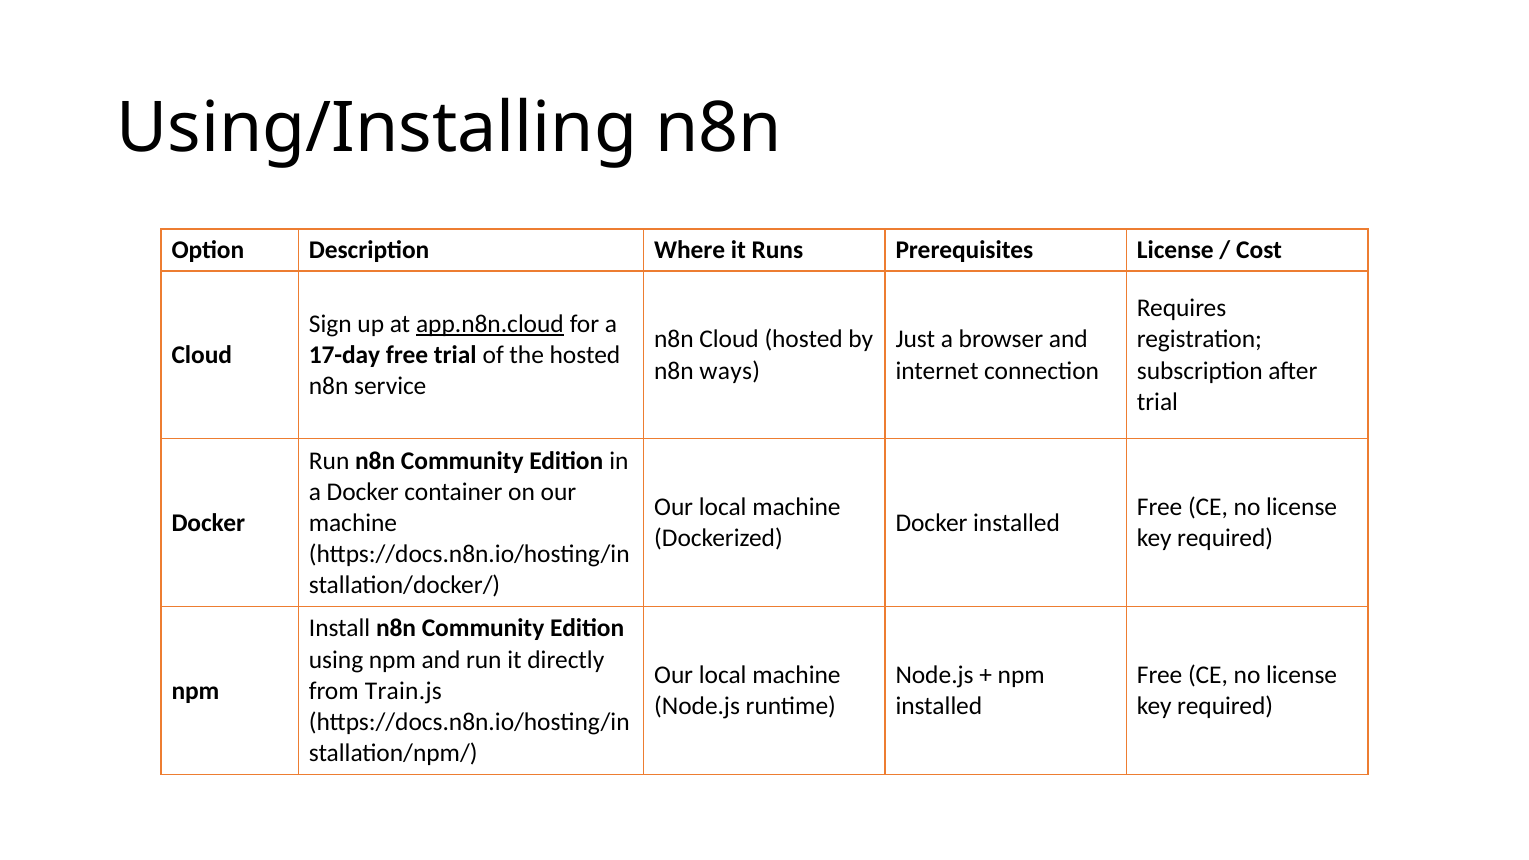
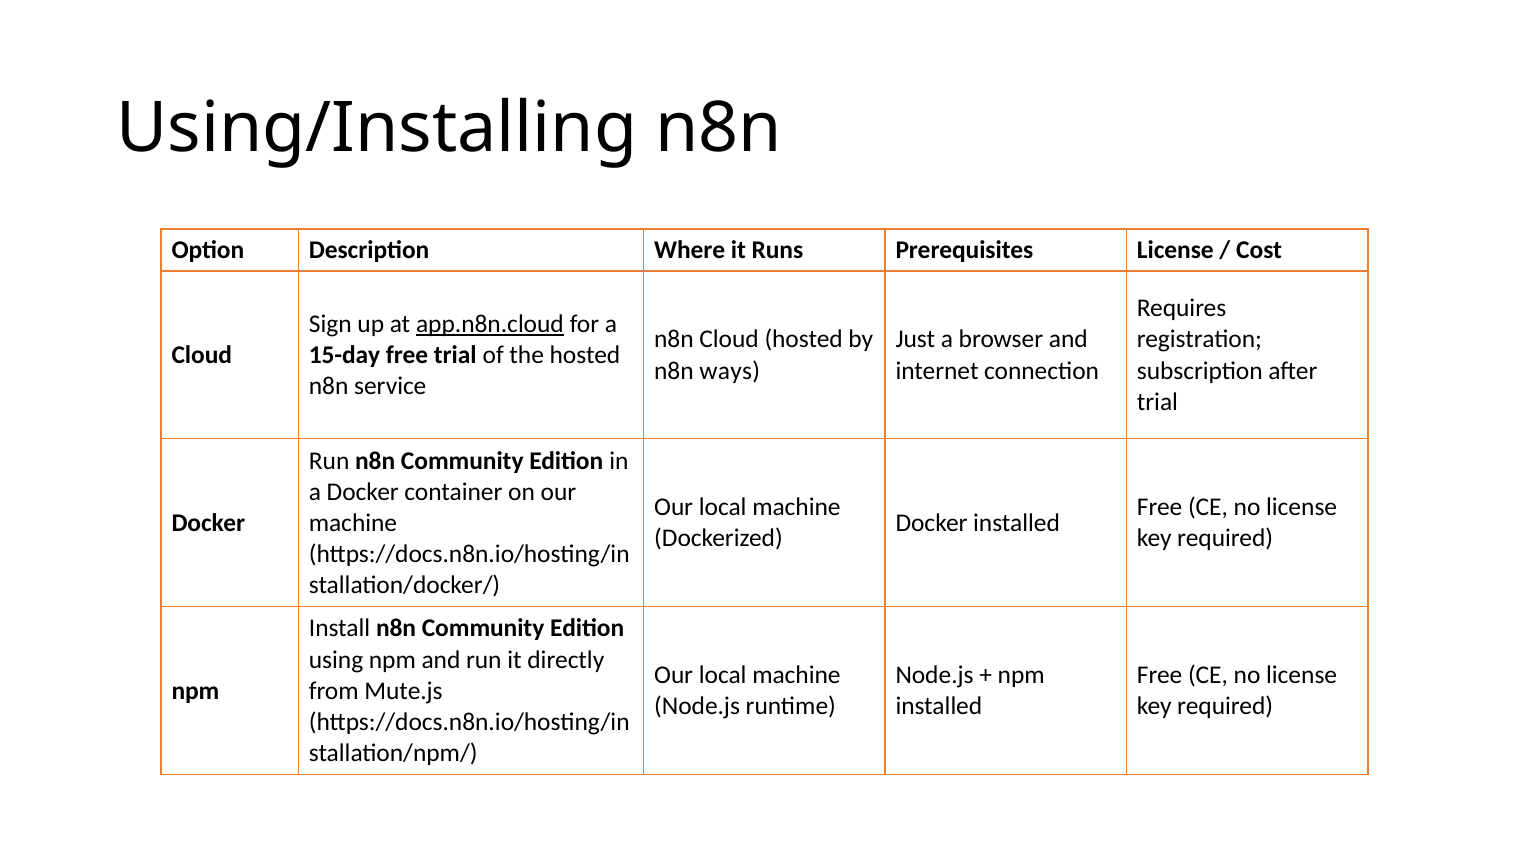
17-day: 17-day -> 15-day
Train.js: Train.js -> Mute.js
